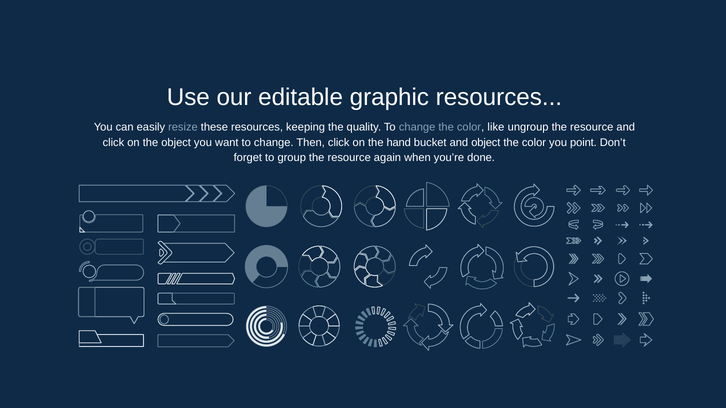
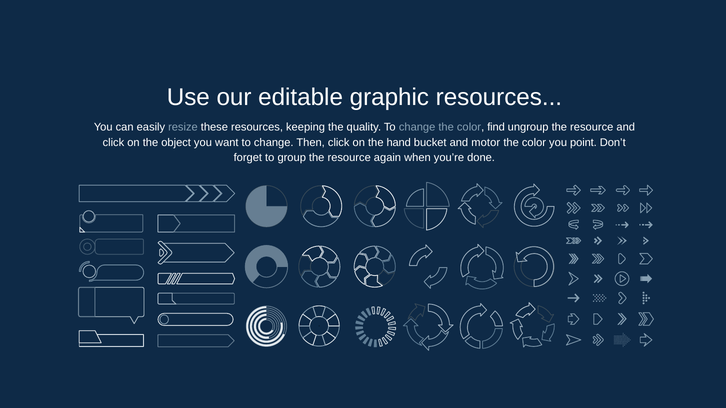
like: like -> find
and object: object -> motor
